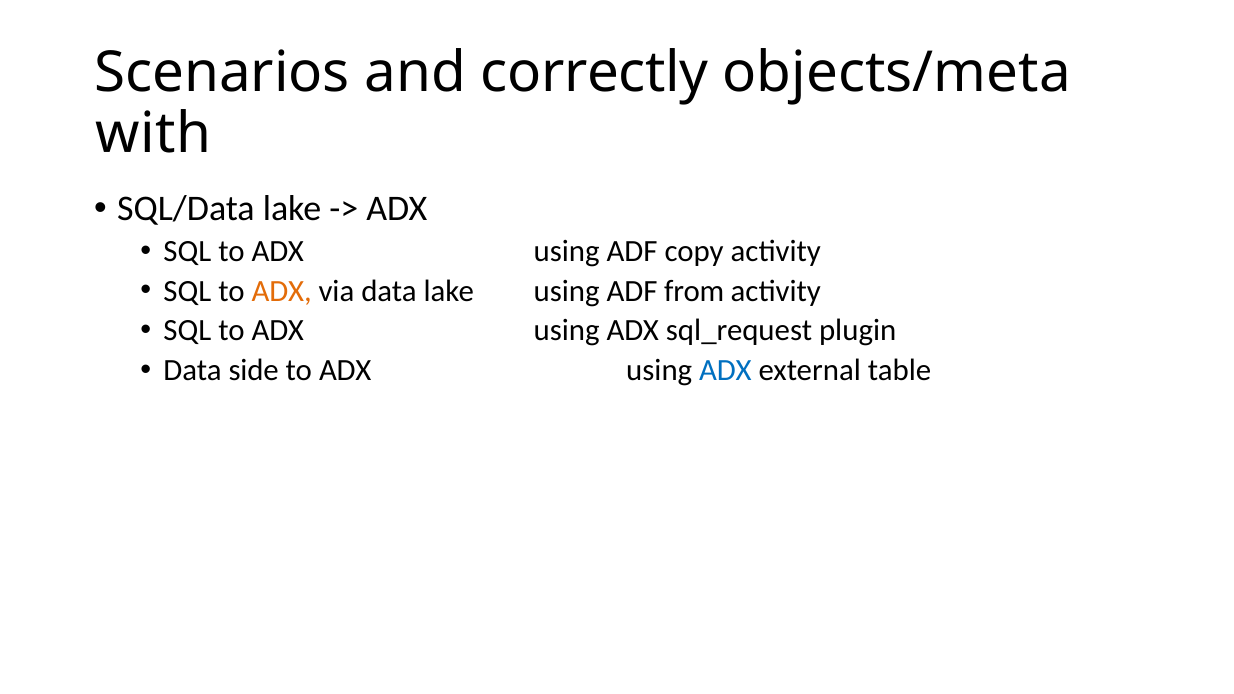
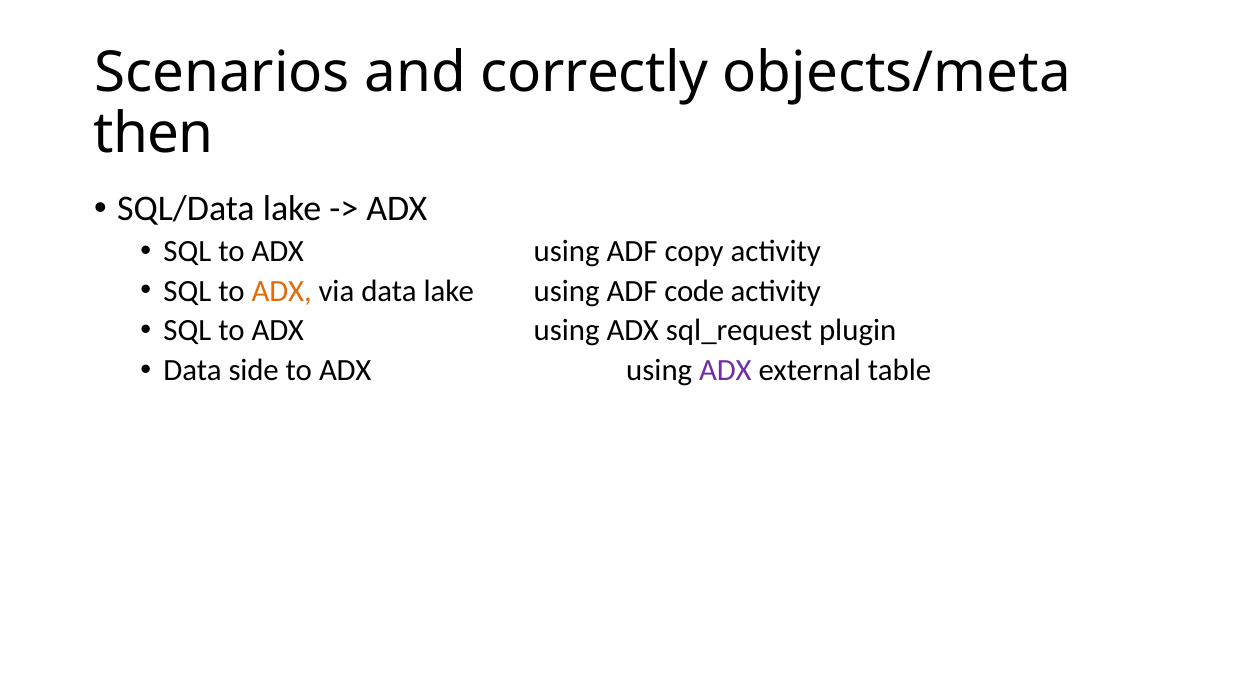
with: with -> then
from: from -> code
ADX at (725, 370) colour: blue -> purple
